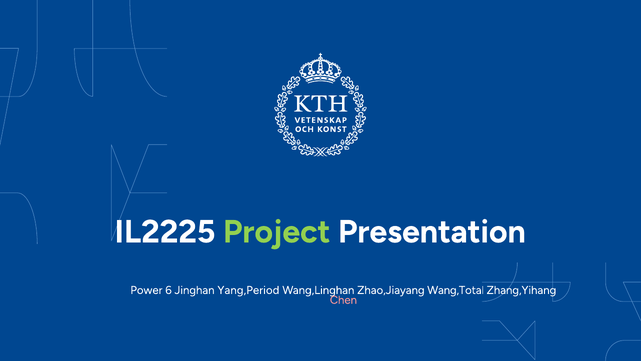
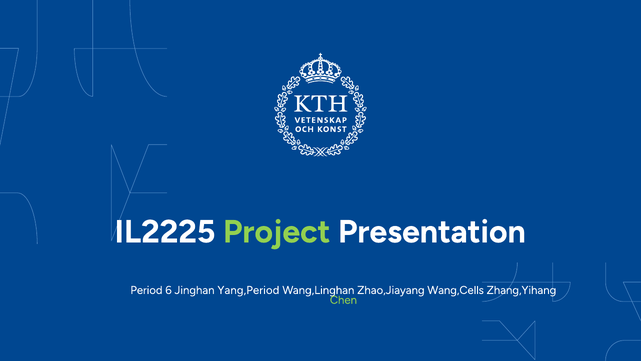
Power: Power -> Period
Wang,Total: Wang,Total -> Wang,Cells
Chen colour: pink -> light green
